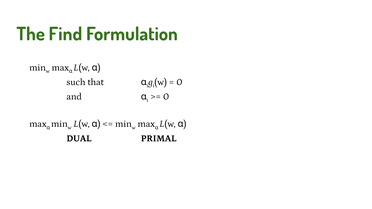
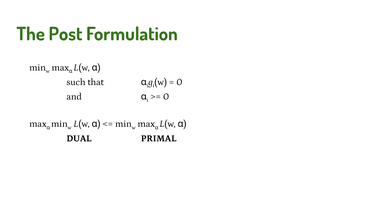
Find: Find -> Post
